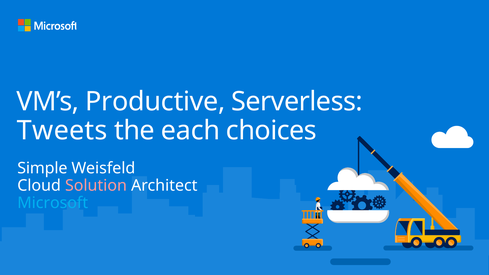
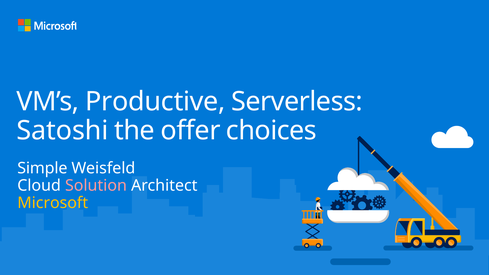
Tweets: Tweets -> Satoshi
each: each -> offer
Microsoft colour: light blue -> yellow
